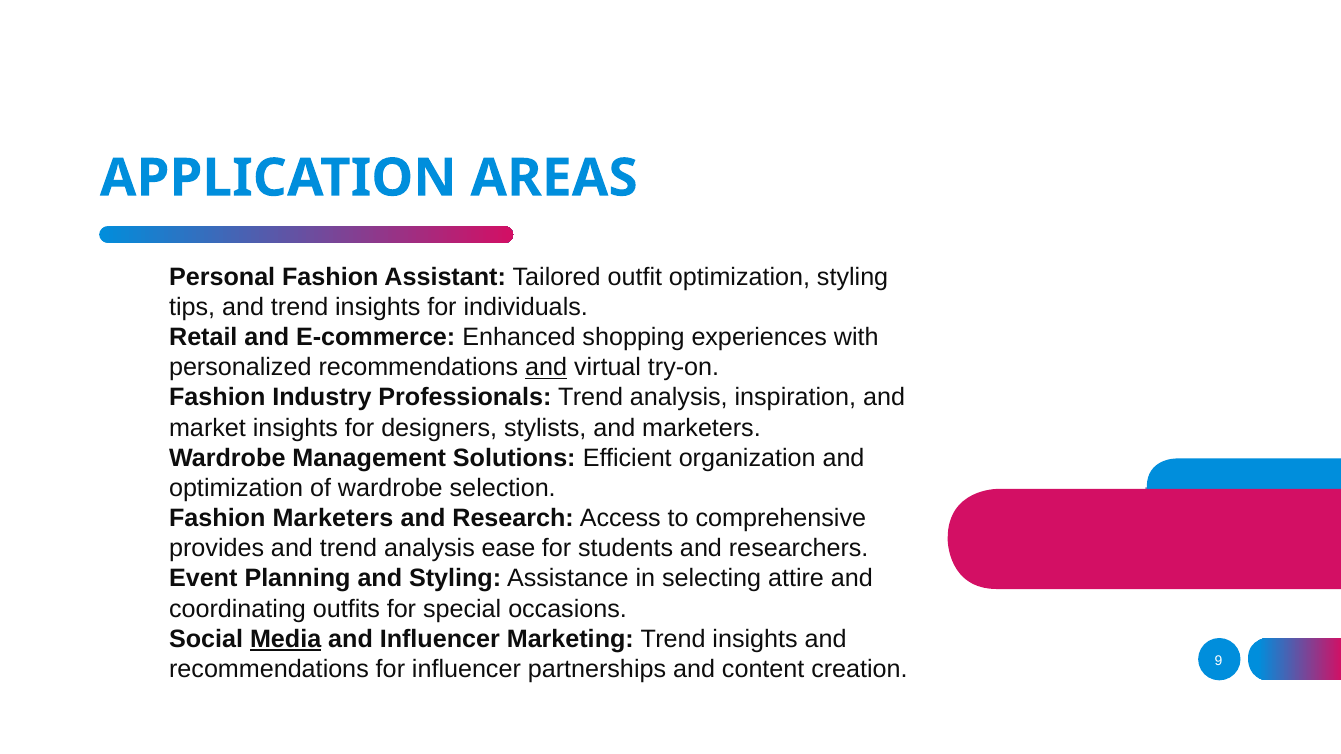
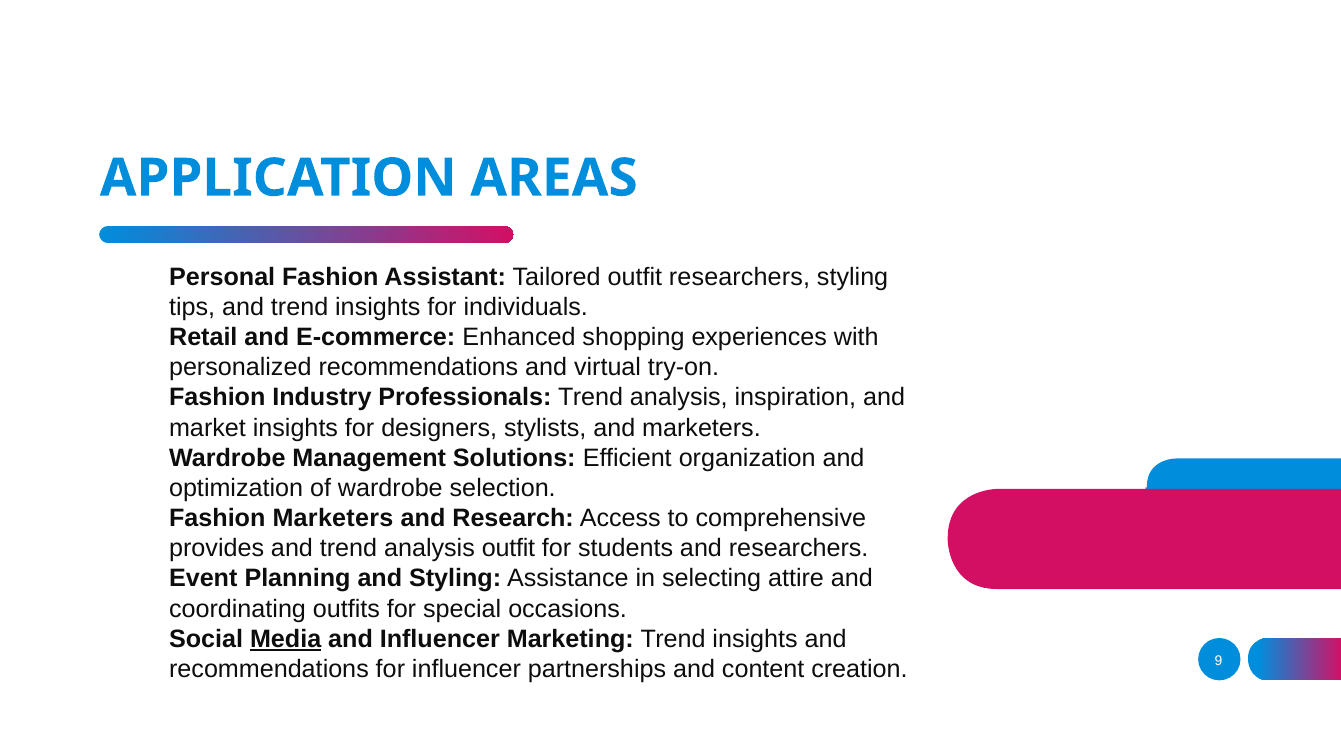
outfit optimization: optimization -> researchers
and at (546, 368) underline: present -> none
analysis ease: ease -> outfit
